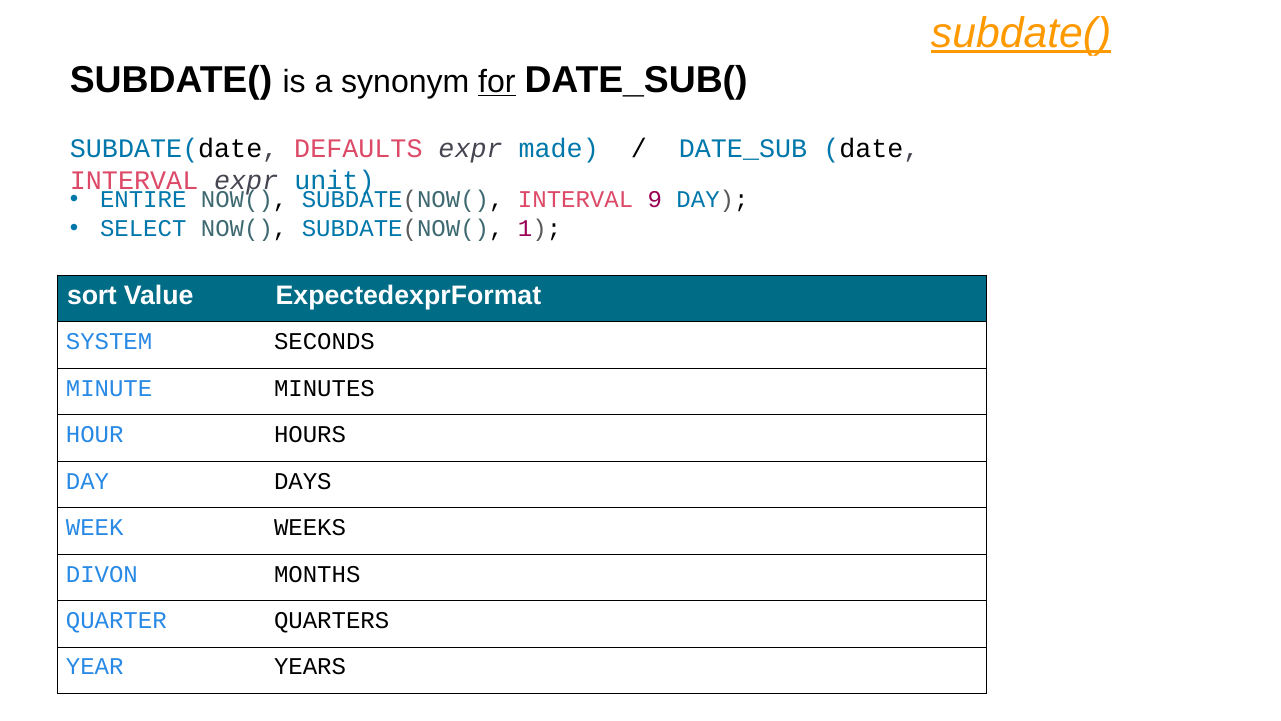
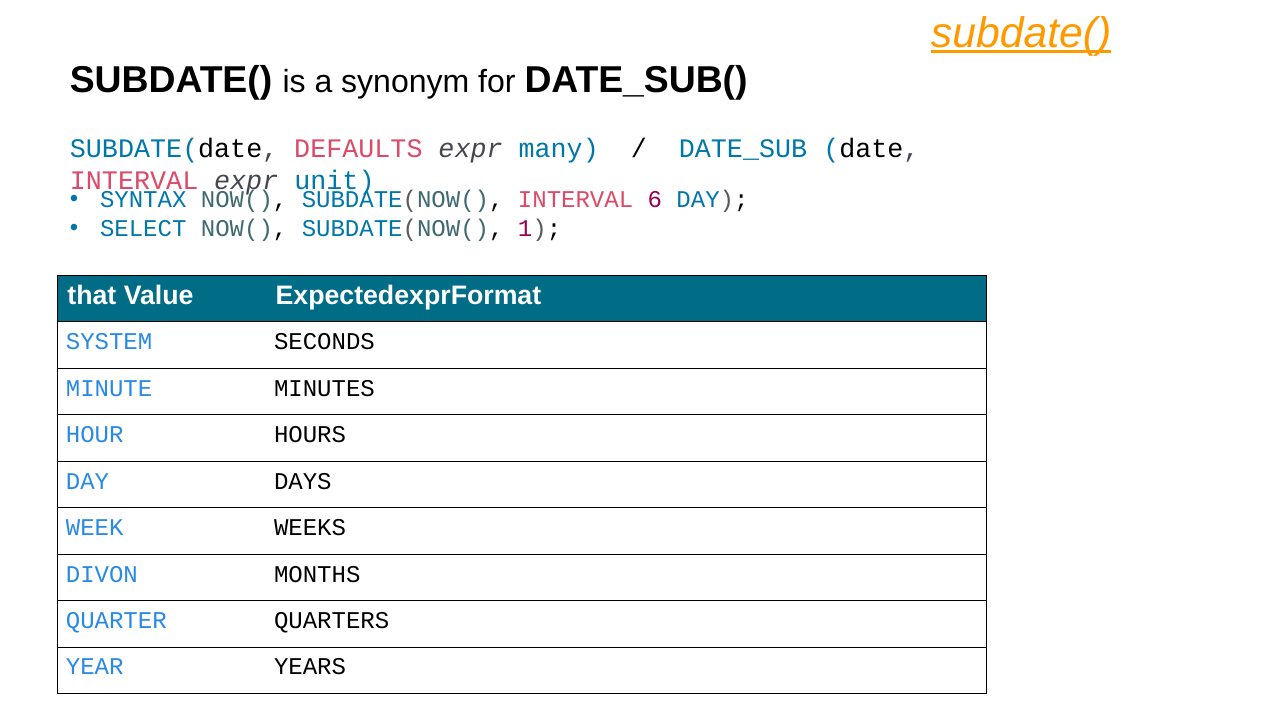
for underline: present -> none
made: made -> many
ENTIRE: ENTIRE -> SYNTAX
9: 9 -> 6
sort: sort -> that
